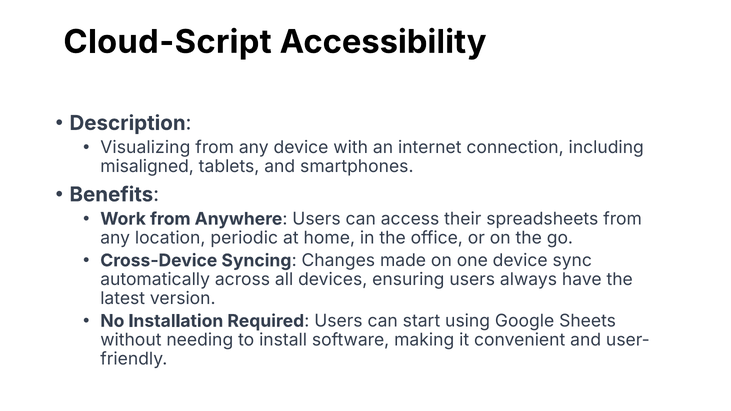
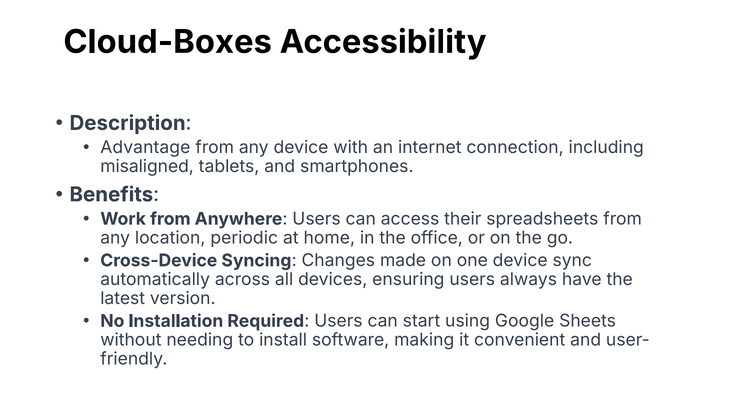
Cloud-Script: Cloud-Script -> Cloud-Boxes
Visualizing: Visualizing -> Advantage
